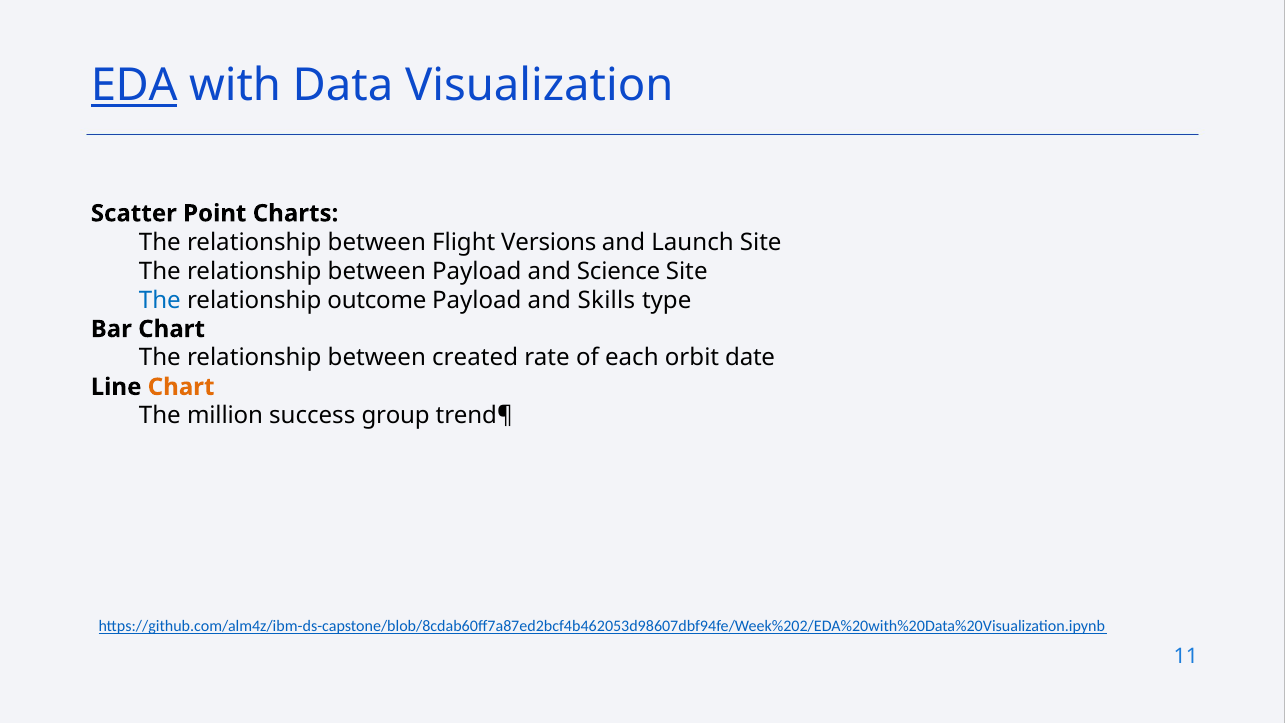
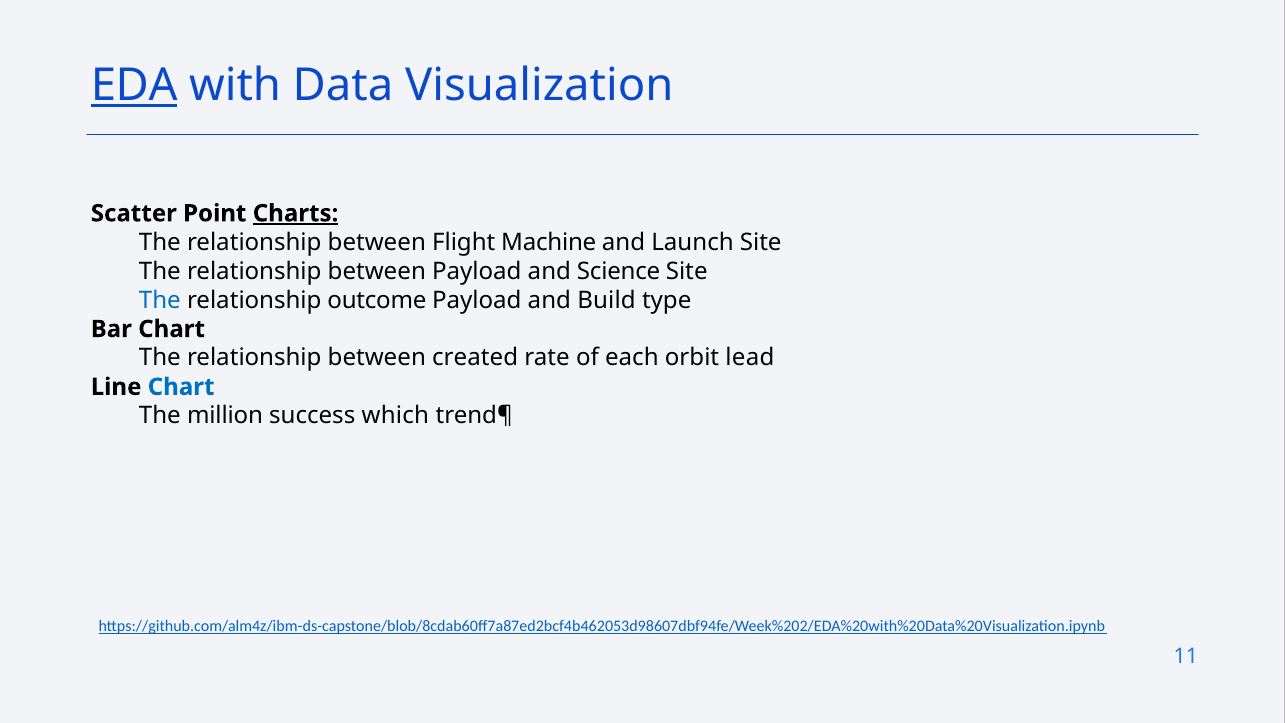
Charts underline: none -> present
Versions: Versions -> Machine
Skills: Skills -> Build
date: date -> lead
Chart at (181, 387) colour: orange -> blue
group: group -> which
